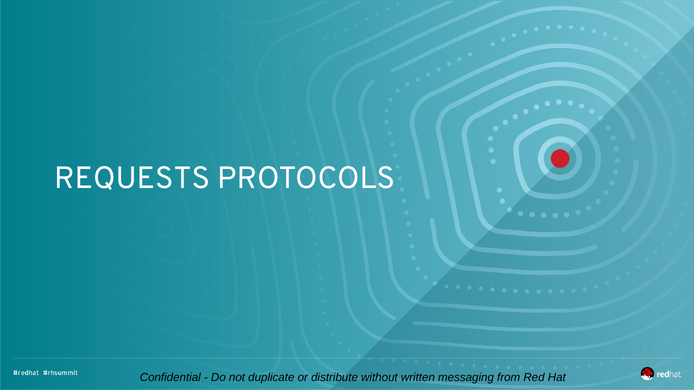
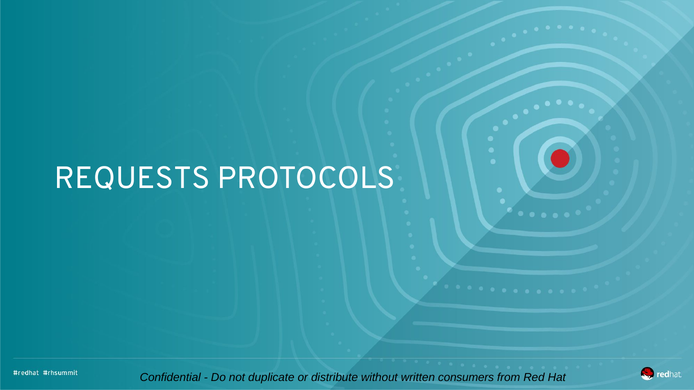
messaging: messaging -> consumers
